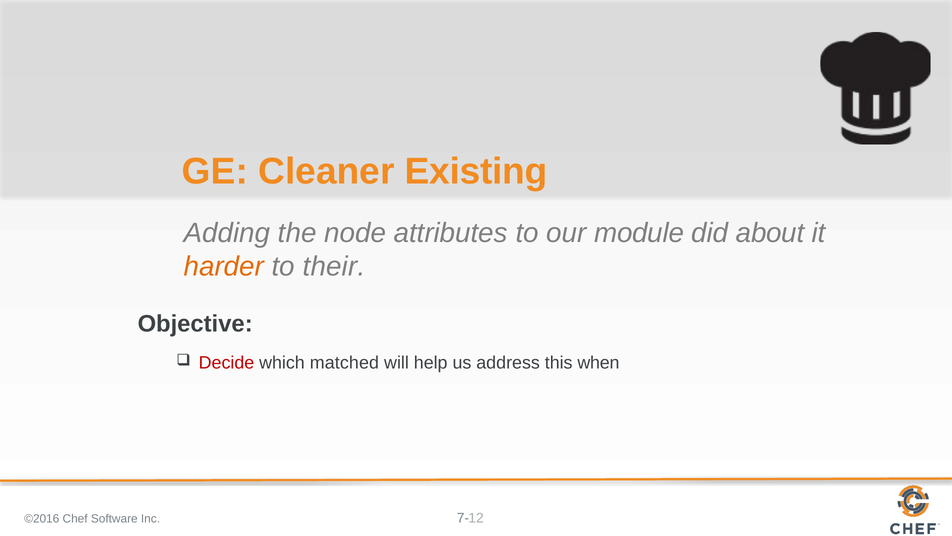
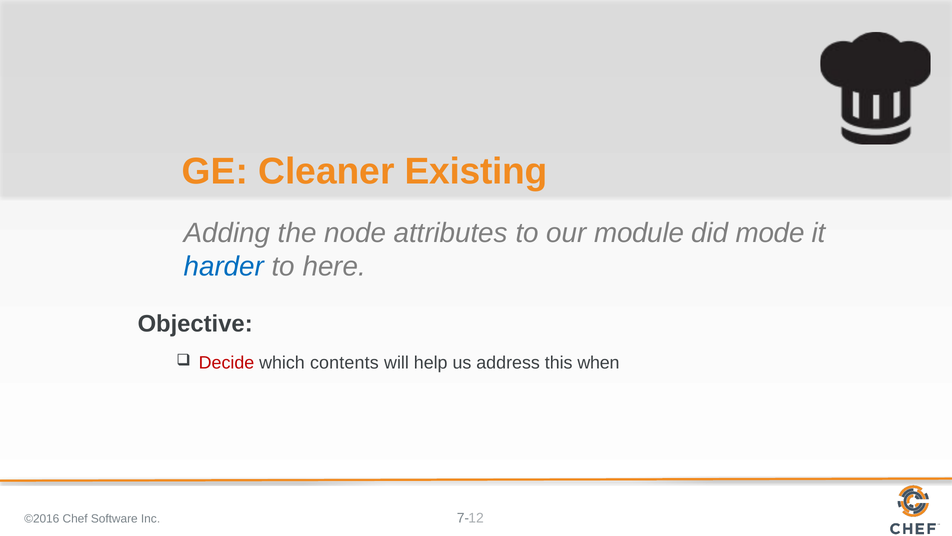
about: about -> mode
harder colour: orange -> blue
their: their -> here
matched: matched -> contents
